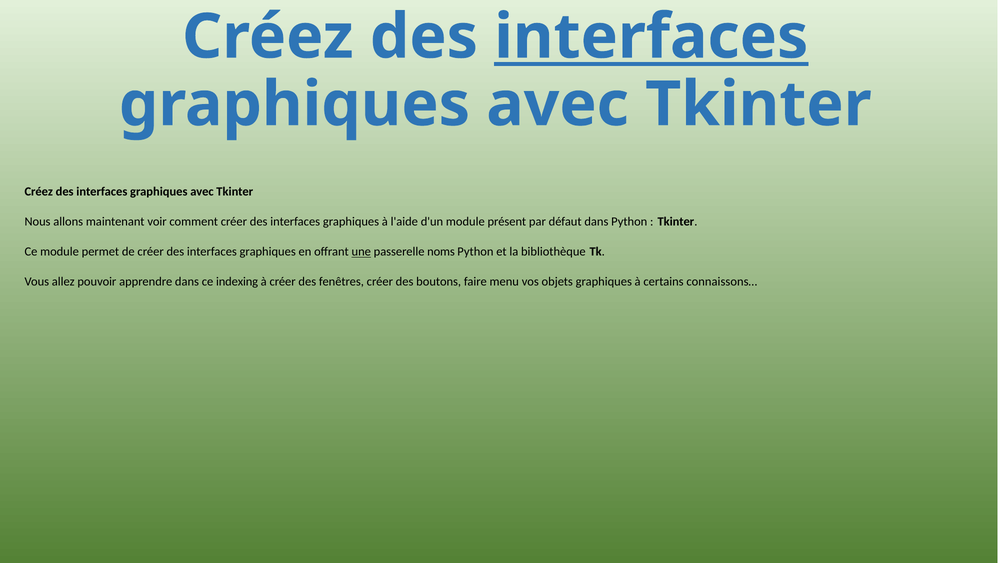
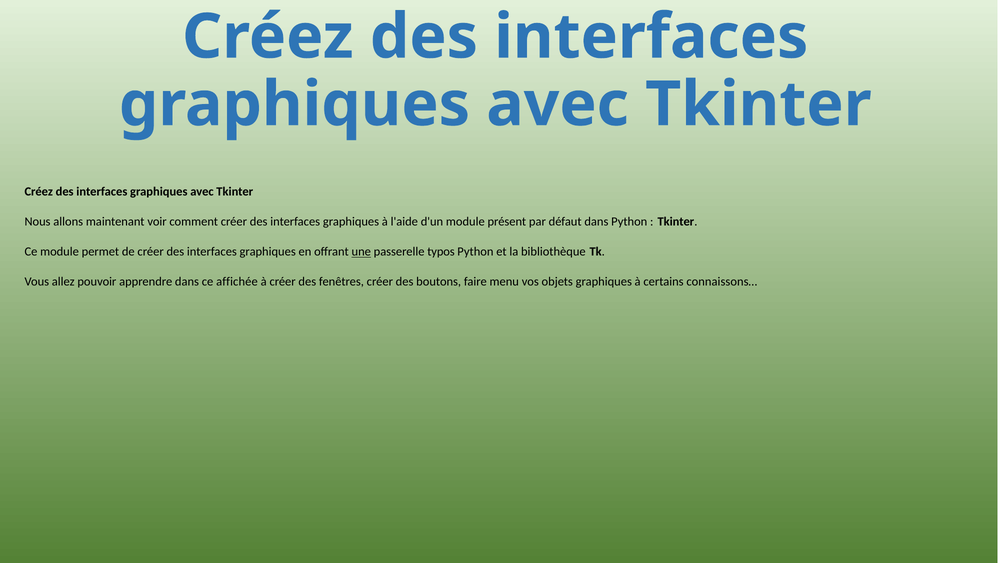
interfaces at (651, 37) underline: present -> none
noms: noms -> typos
indexing: indexing -> affichée
